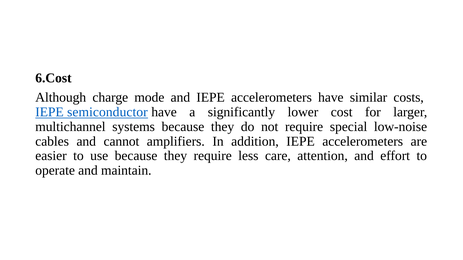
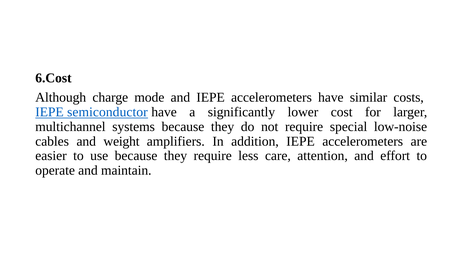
cannot: cannot -> weight
